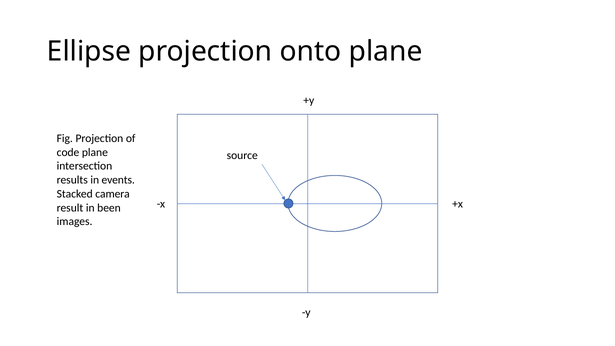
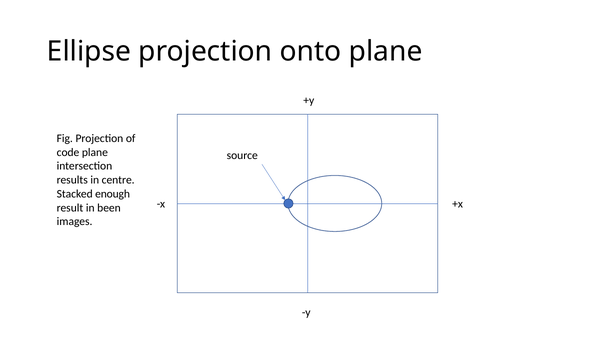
events: events -> centre
camera: camera -> enough
